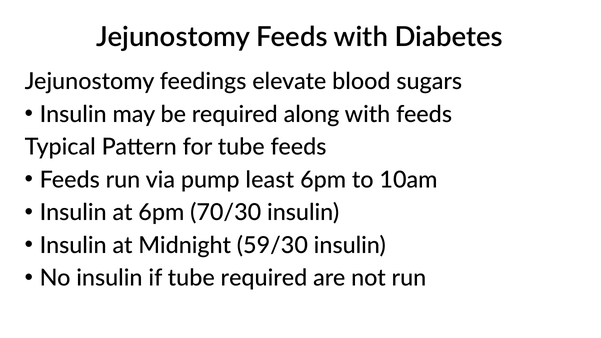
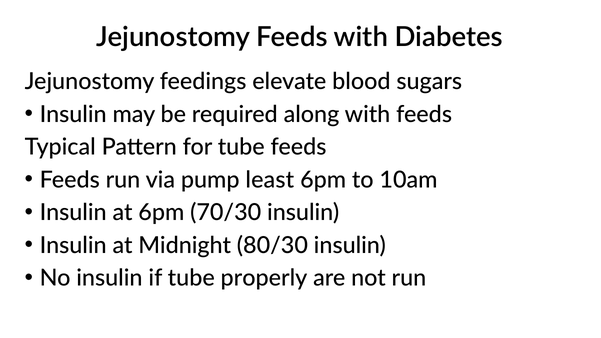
59/30: 59/30 -> 80/30
tube required: required -> properly
